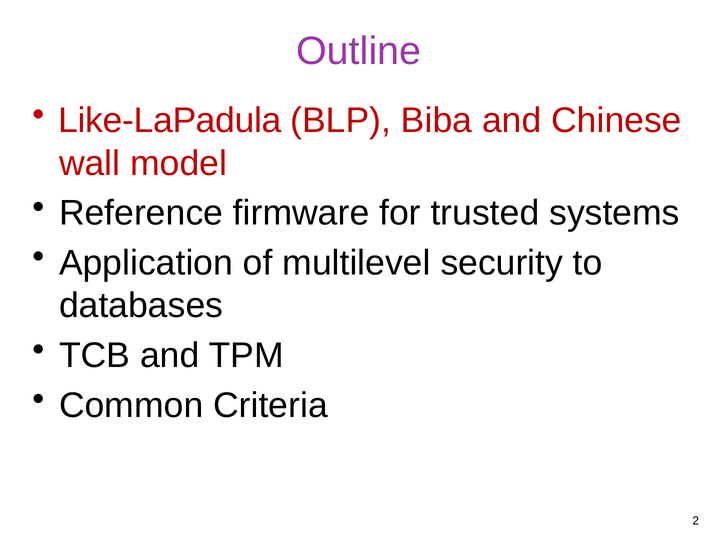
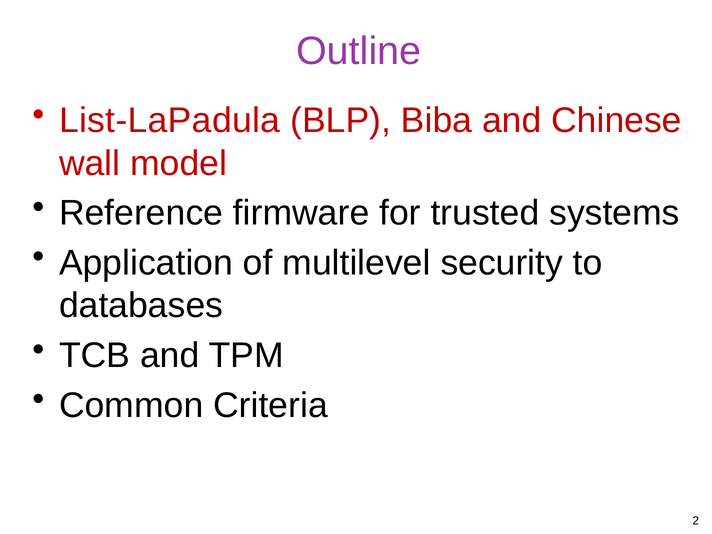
Like-LaPadula: Like-LaPadula -> List-LaPadula
